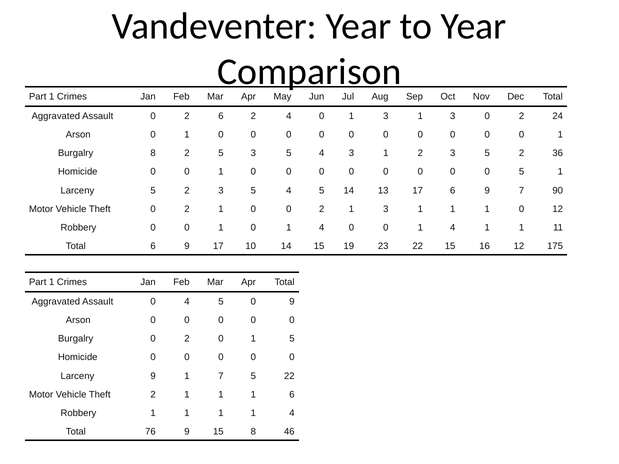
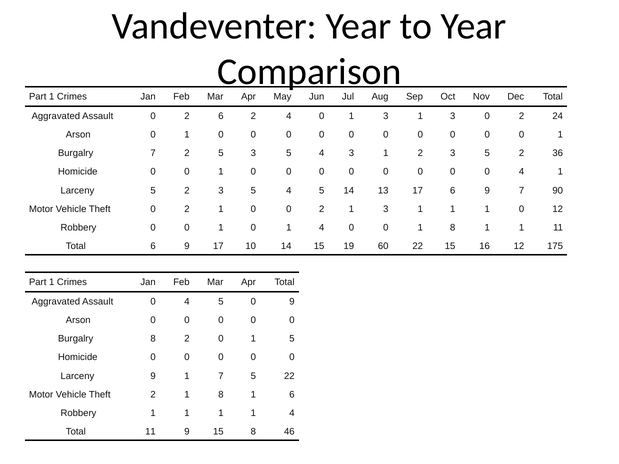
Burgalry 8: 8 -> 7
0 0 5: 5 -> 4
0 0 1 4: 4 -> 8
23: 23 -> 60
Burgalry 0: 0 -> 8
2 1 1: 1 -> 8
Total 76: 76 -> 11
